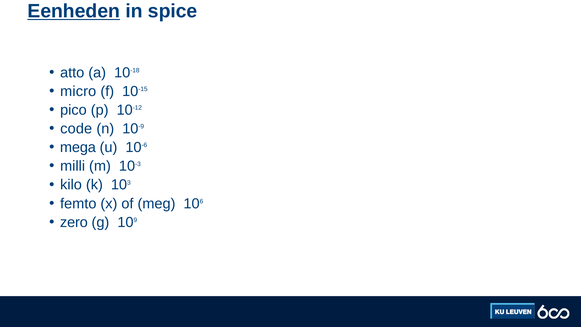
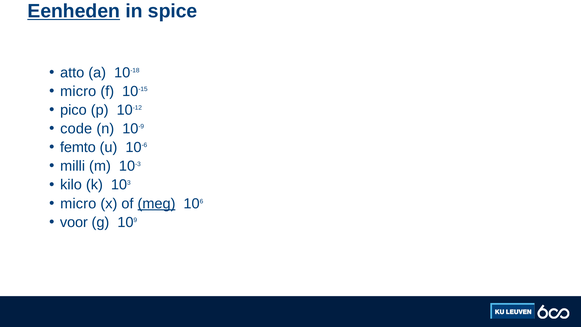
mega: mega -> femto
femto at (78, 203): femto -> micro
meg underline: none -> present
zero: zero -> voor
